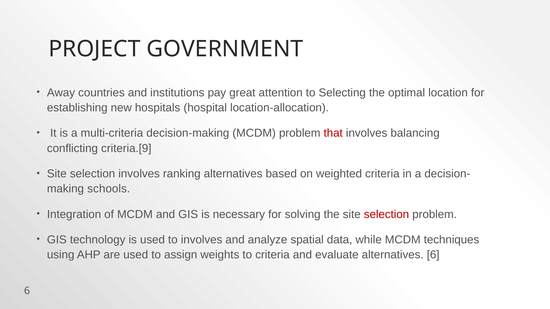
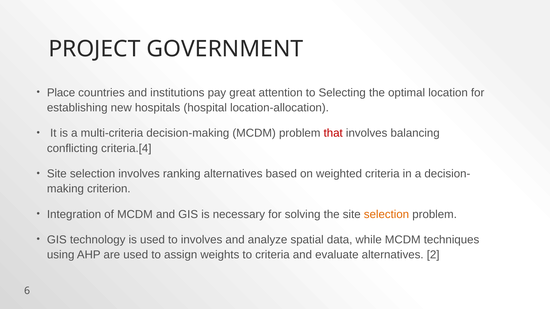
Away: Away -> Place
criteria.[9: criteria.[9 -> criteria.[4
schools: schools -> criterion
selection at (386, 215) colour: red -> orange
alternatives 6: 6 -> 2
